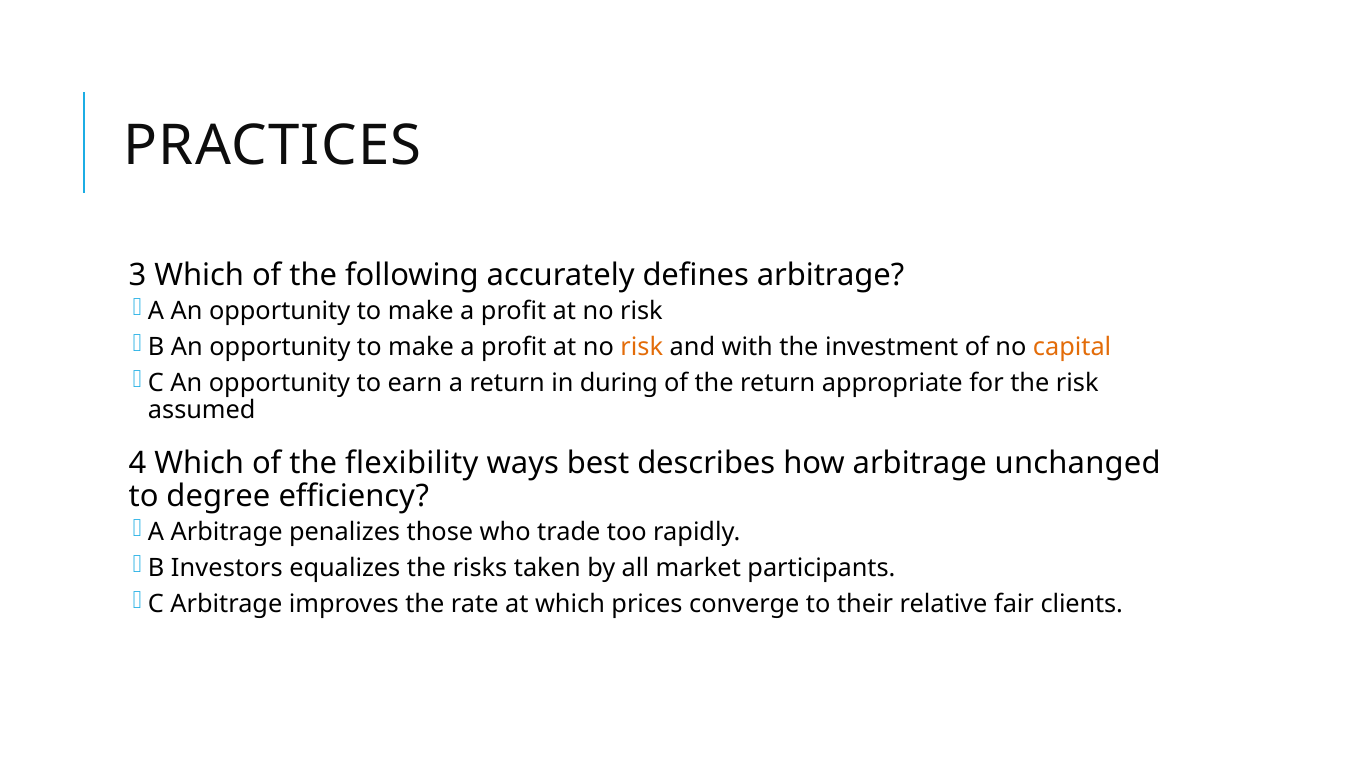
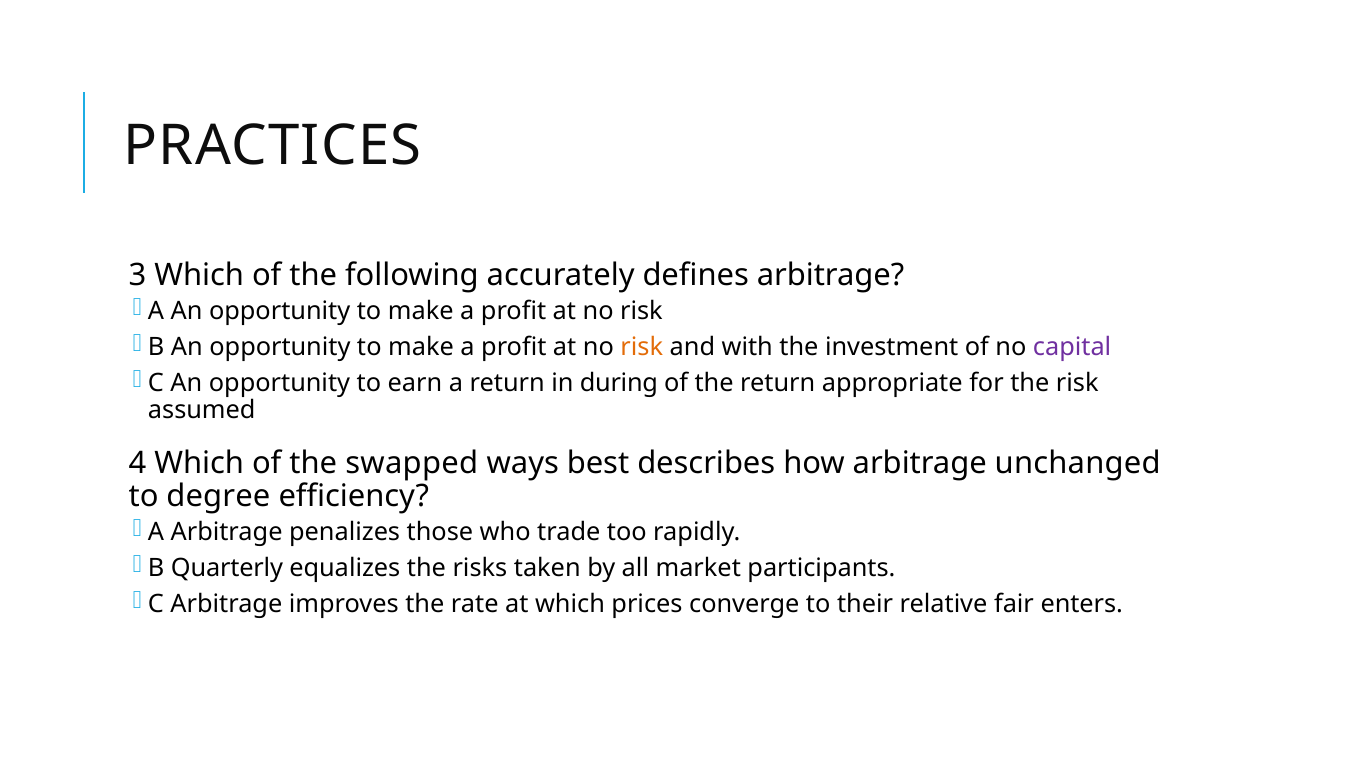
capital colour: orange -> purple
flexibility: flexibility -> swapped
Investors: Investors -> Quarterly
clients: clients -> enters
